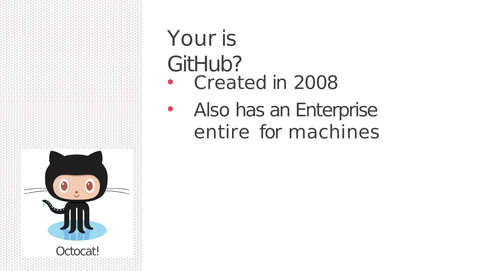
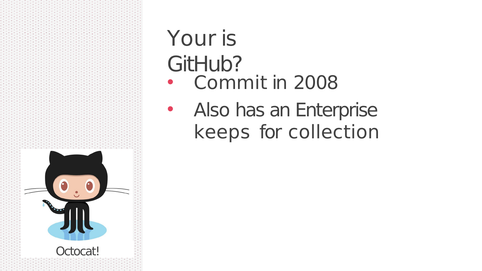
Created: Created -> Commit
entire: entire -> keeps
machines: machines -> collection
